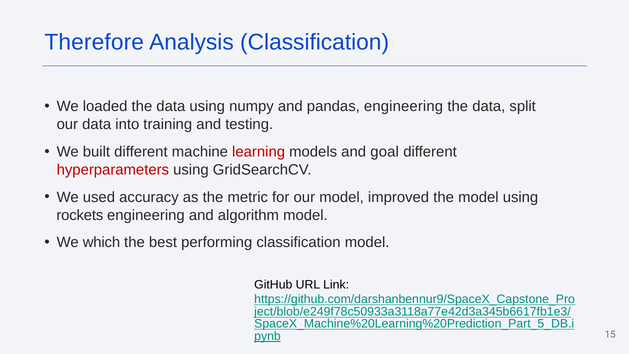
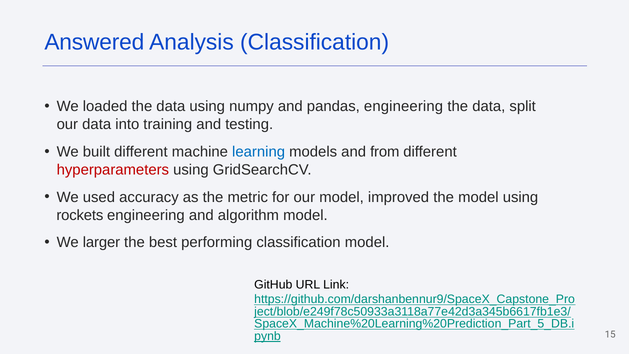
Therefore: Therefore -> Answered
learning colour: red -> blue
goal: goal -> from
which: which -> larger
